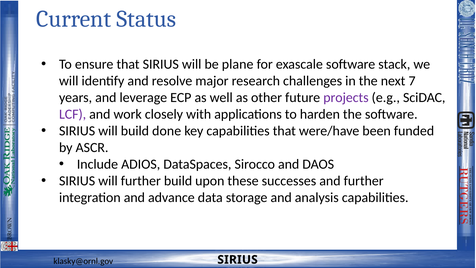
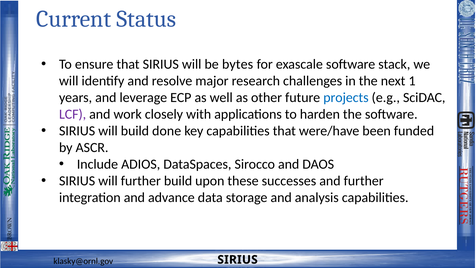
plane: plane -> bytes
7: 7 -> 1
projects colour: purple -> blue
